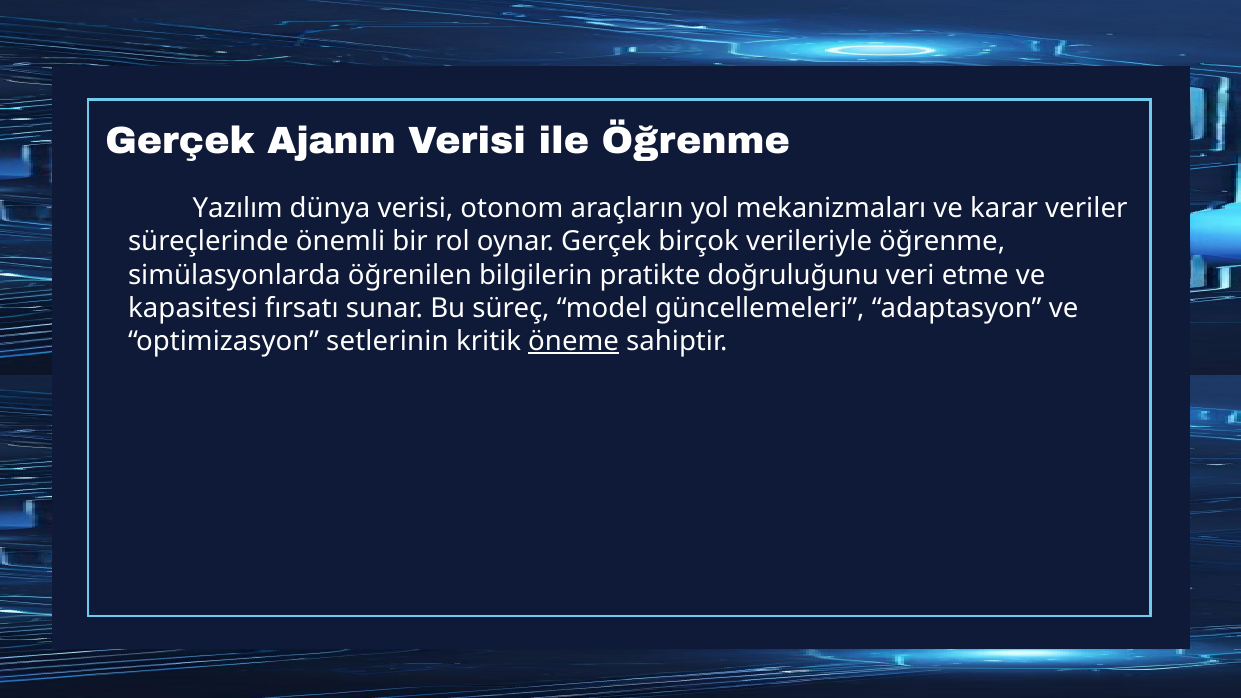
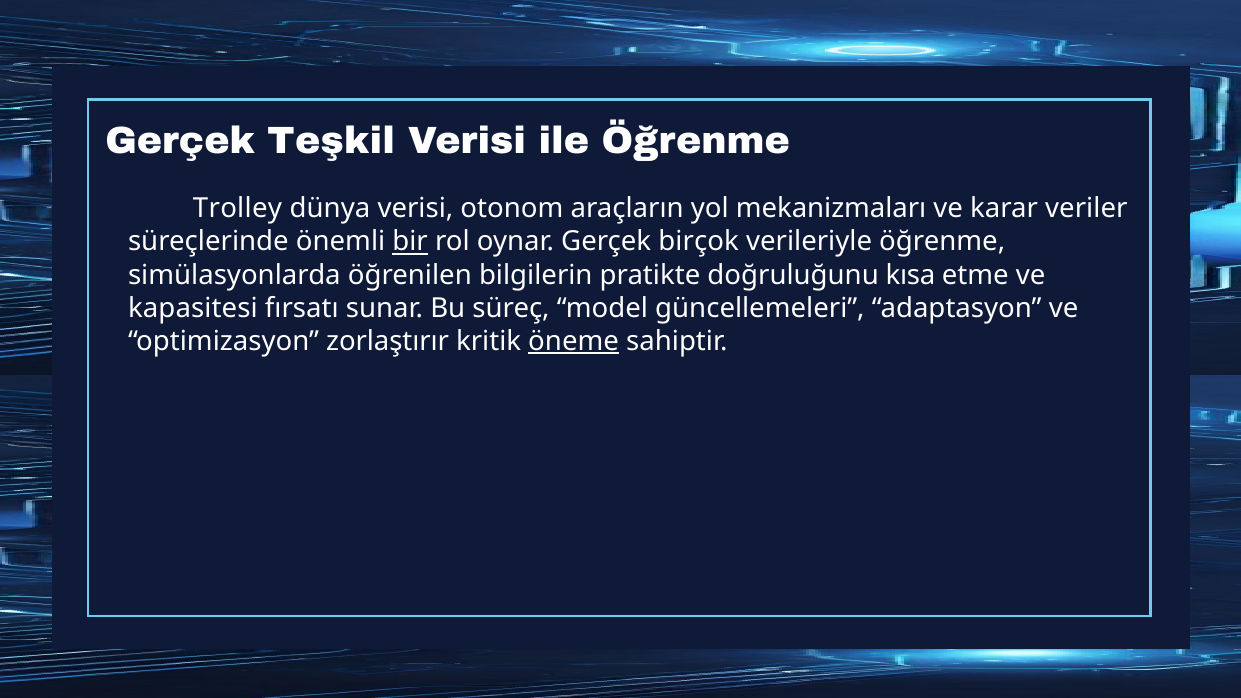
Ajanın: Ajanın -> Teşkil
Yazılım: Yazılım -> Trolley
bir underline: none -> present
veri: veri -> kısa
setlerinin: setlerinin -> zorlaştırır
